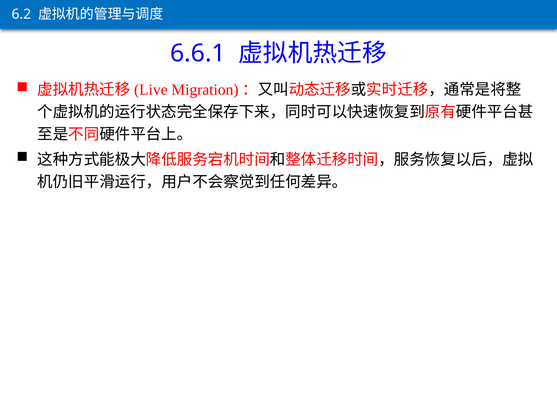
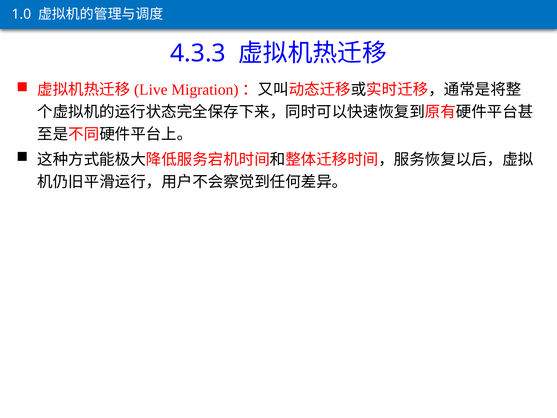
6.2: 6.2 -> 1.0
6.6.1: 6.6.1 -> 4.3.3
